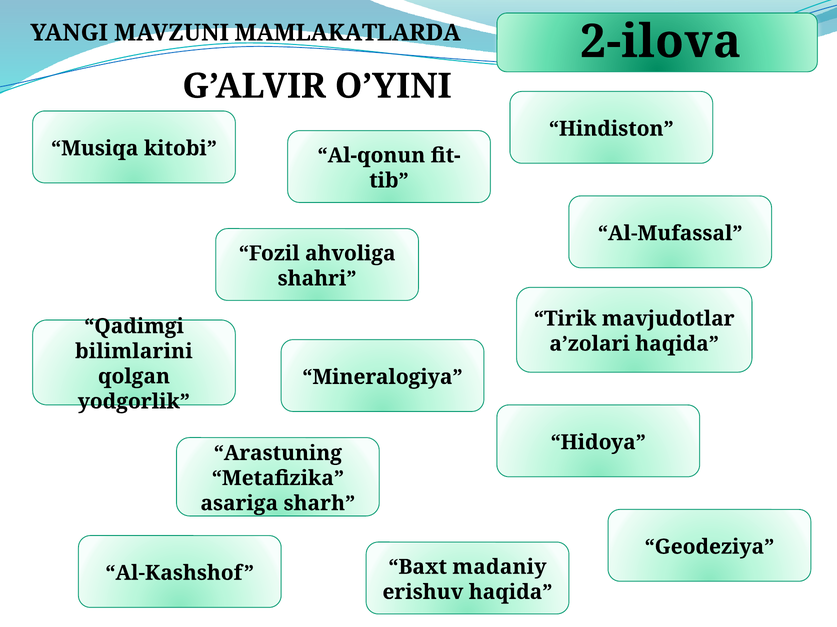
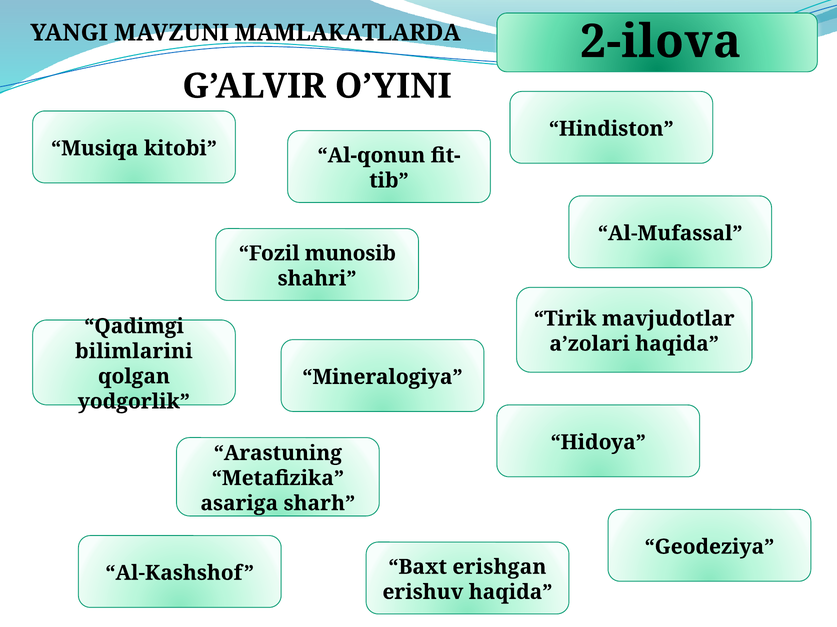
ahvoliga: ahvoliga -> munosib
madaniy: madaniy -> erishgan
